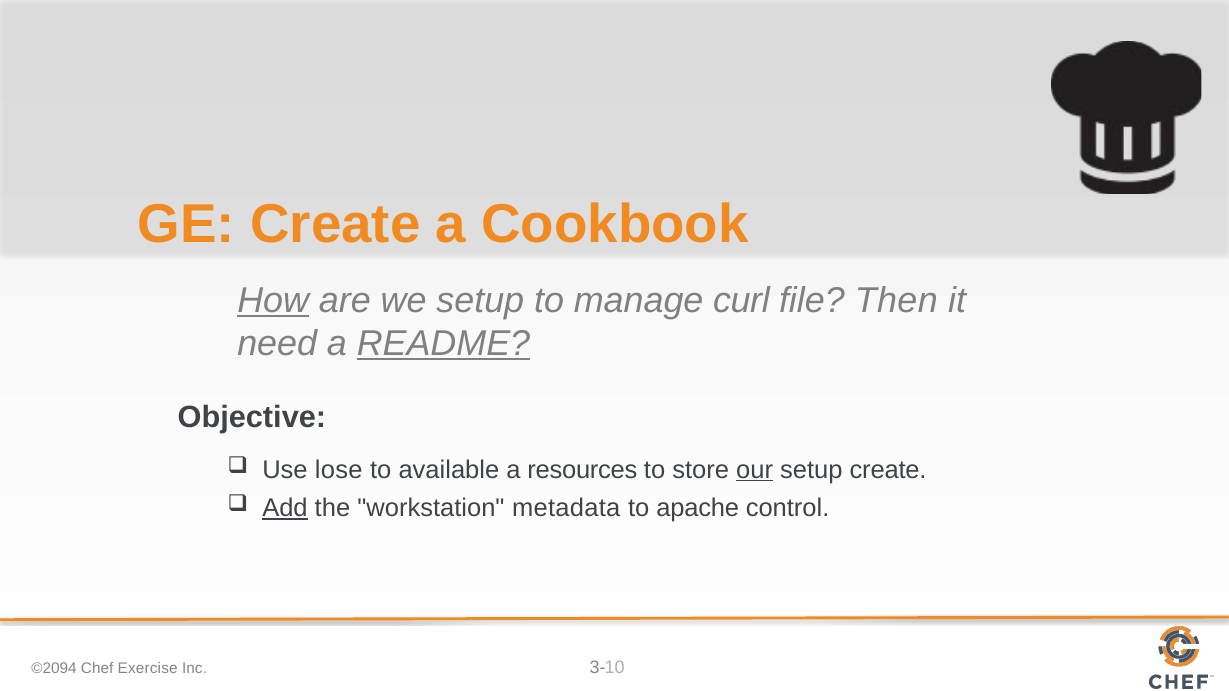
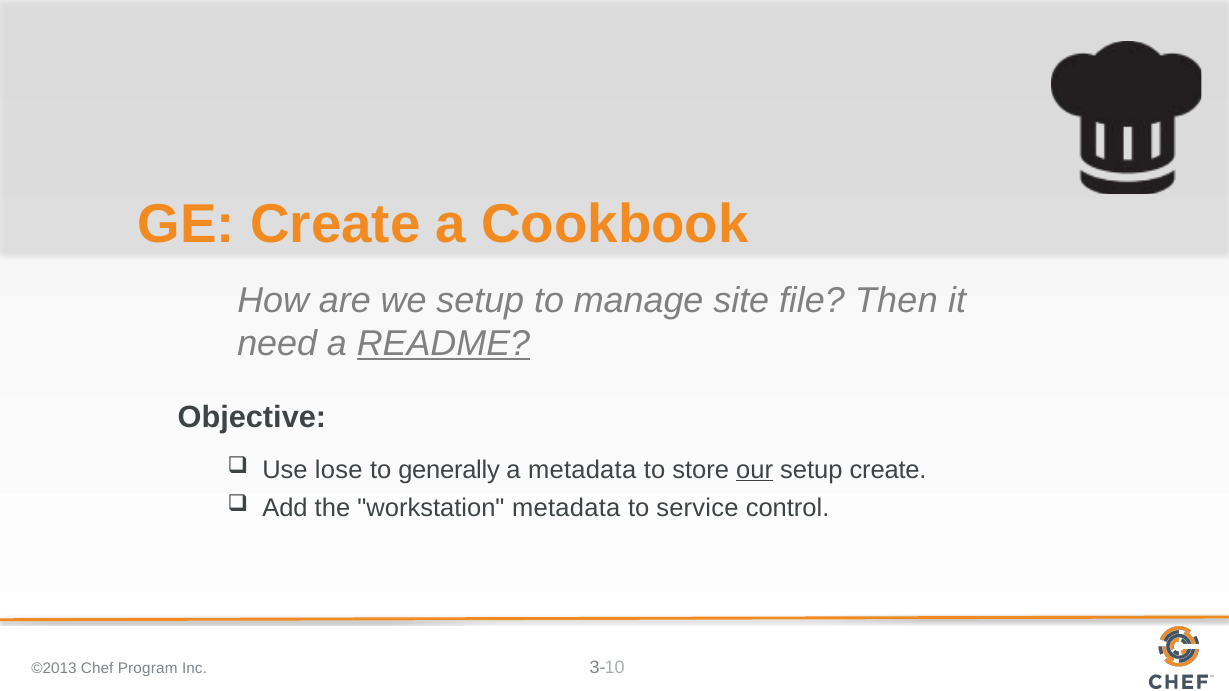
How underline: present -> none
curl: curl -> site
available: available -> generally
a resources: resources -> metadata
Add underline: present -> none
apache: apache -> service
©2094: ©2094 -> ©2013
Exercise: Exercise -> Program
